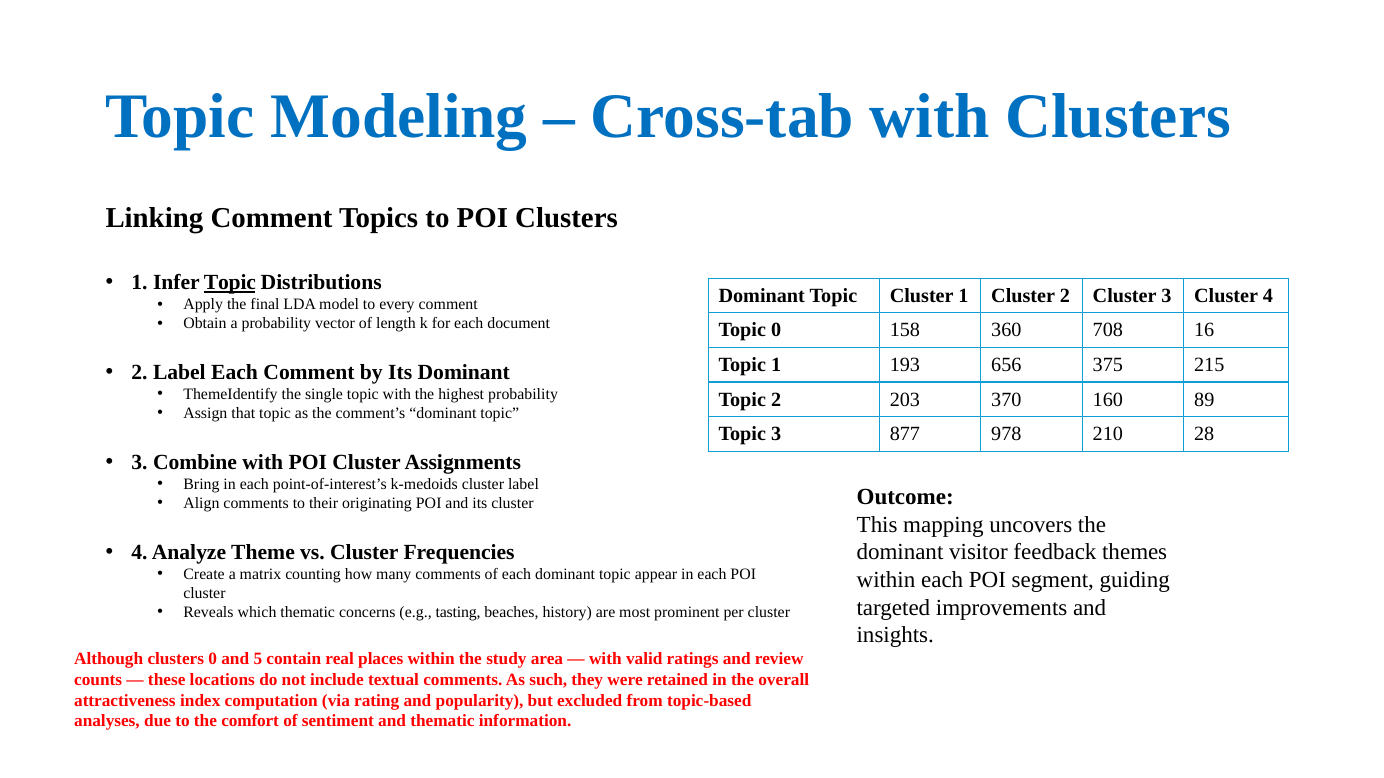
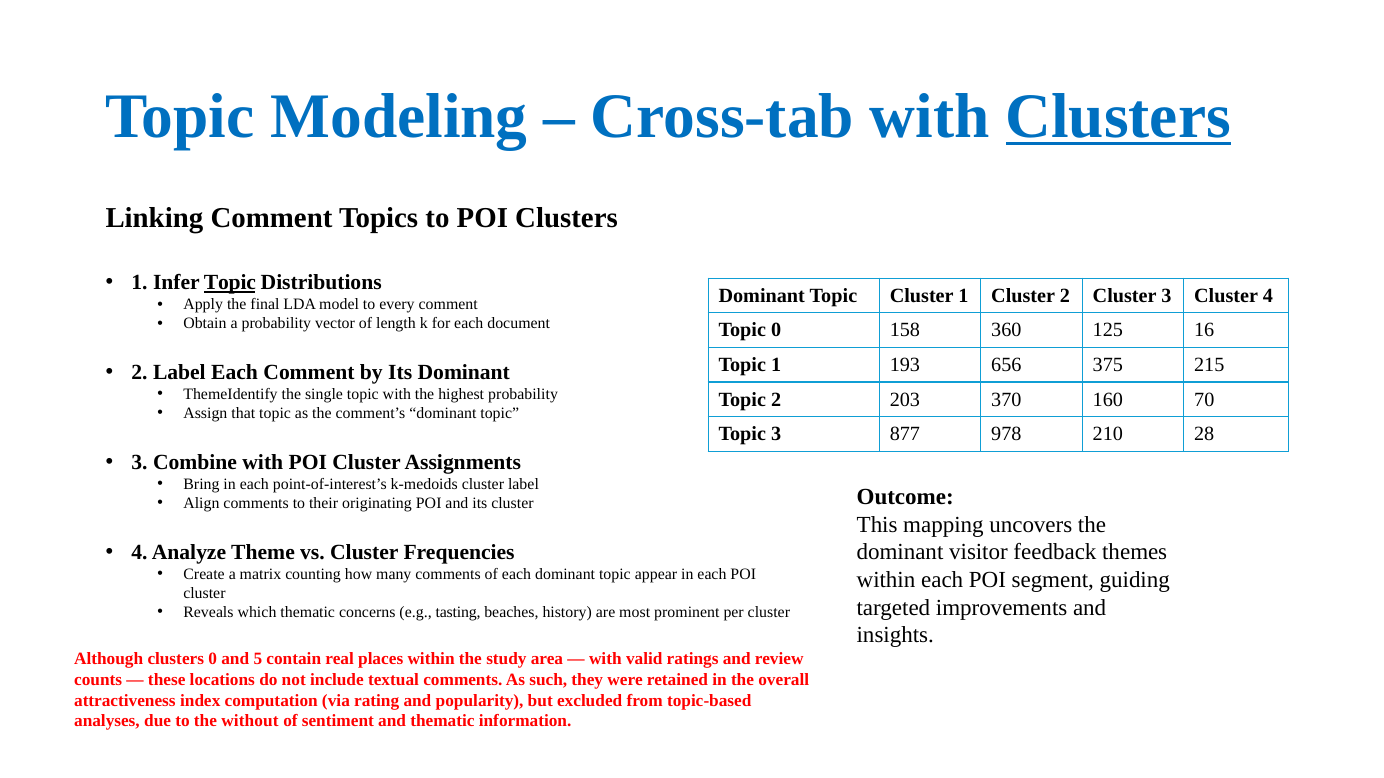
Clusters at (1118, 116) underline: none -> present
708: 708 -> 125
89: 89 -> 70
comfort: comfort -> without
